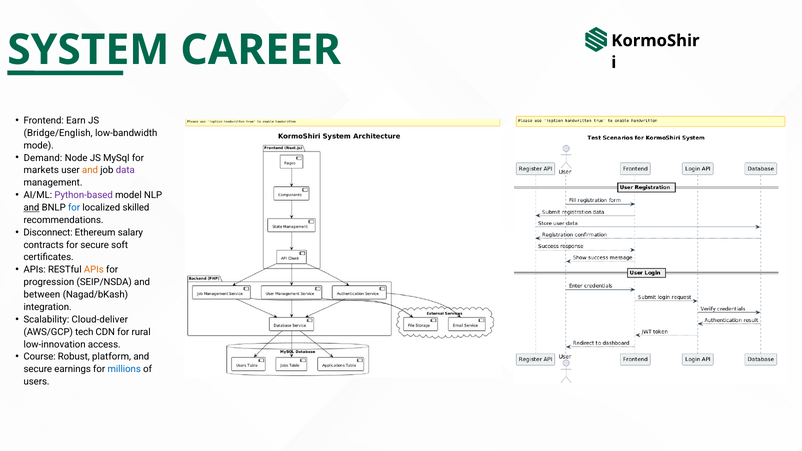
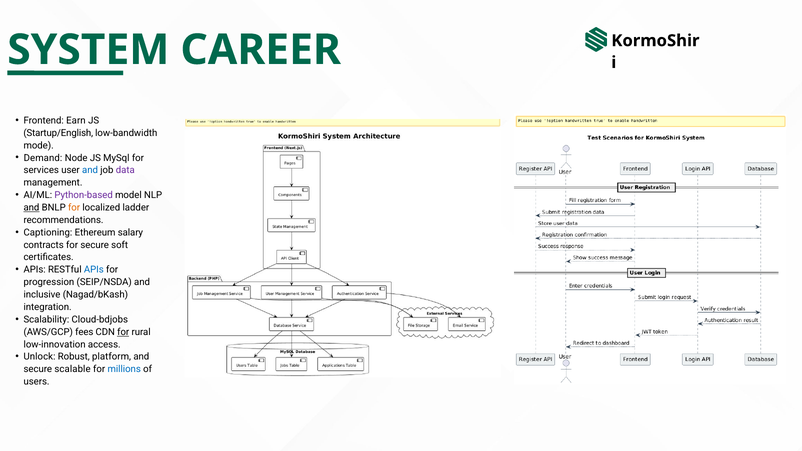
Bridge/English: Bridge/English -> Startup/English
markets: markets -> services
and at (90, 170) colour: orange -> blue
for at (74, 208) colour: blue -> orange
skilled: skilled -> ladder
Disconnect: Disconnect -> Captioning
APIs at (94, 270) colour: orange -> blue
between: between -> inclusive
Cloud-deliver: Cloud-deliver -> Cloud-bdjobs
tech: tech -> fees
for at (123, 332) underline: none -> present
Course: Course -> Unlock
earnings: earnings -> scalable
